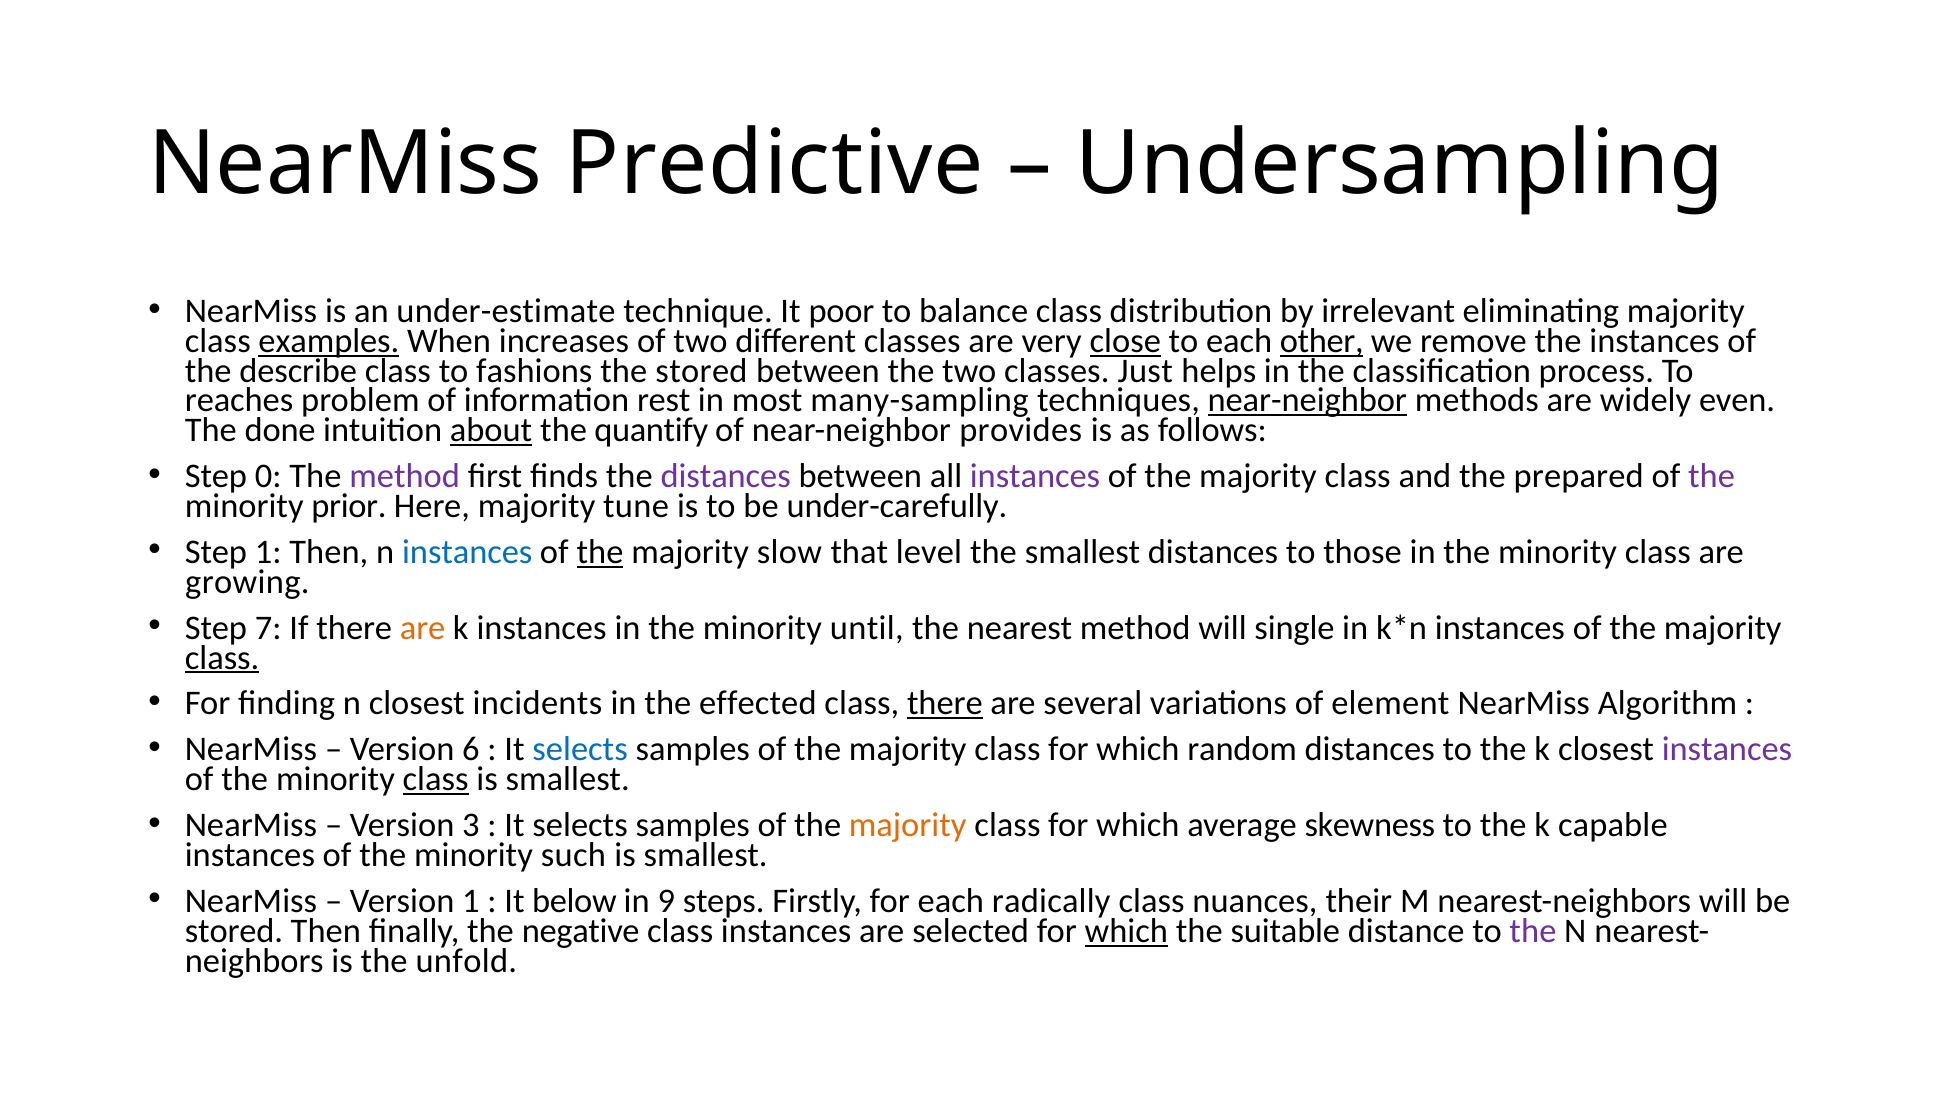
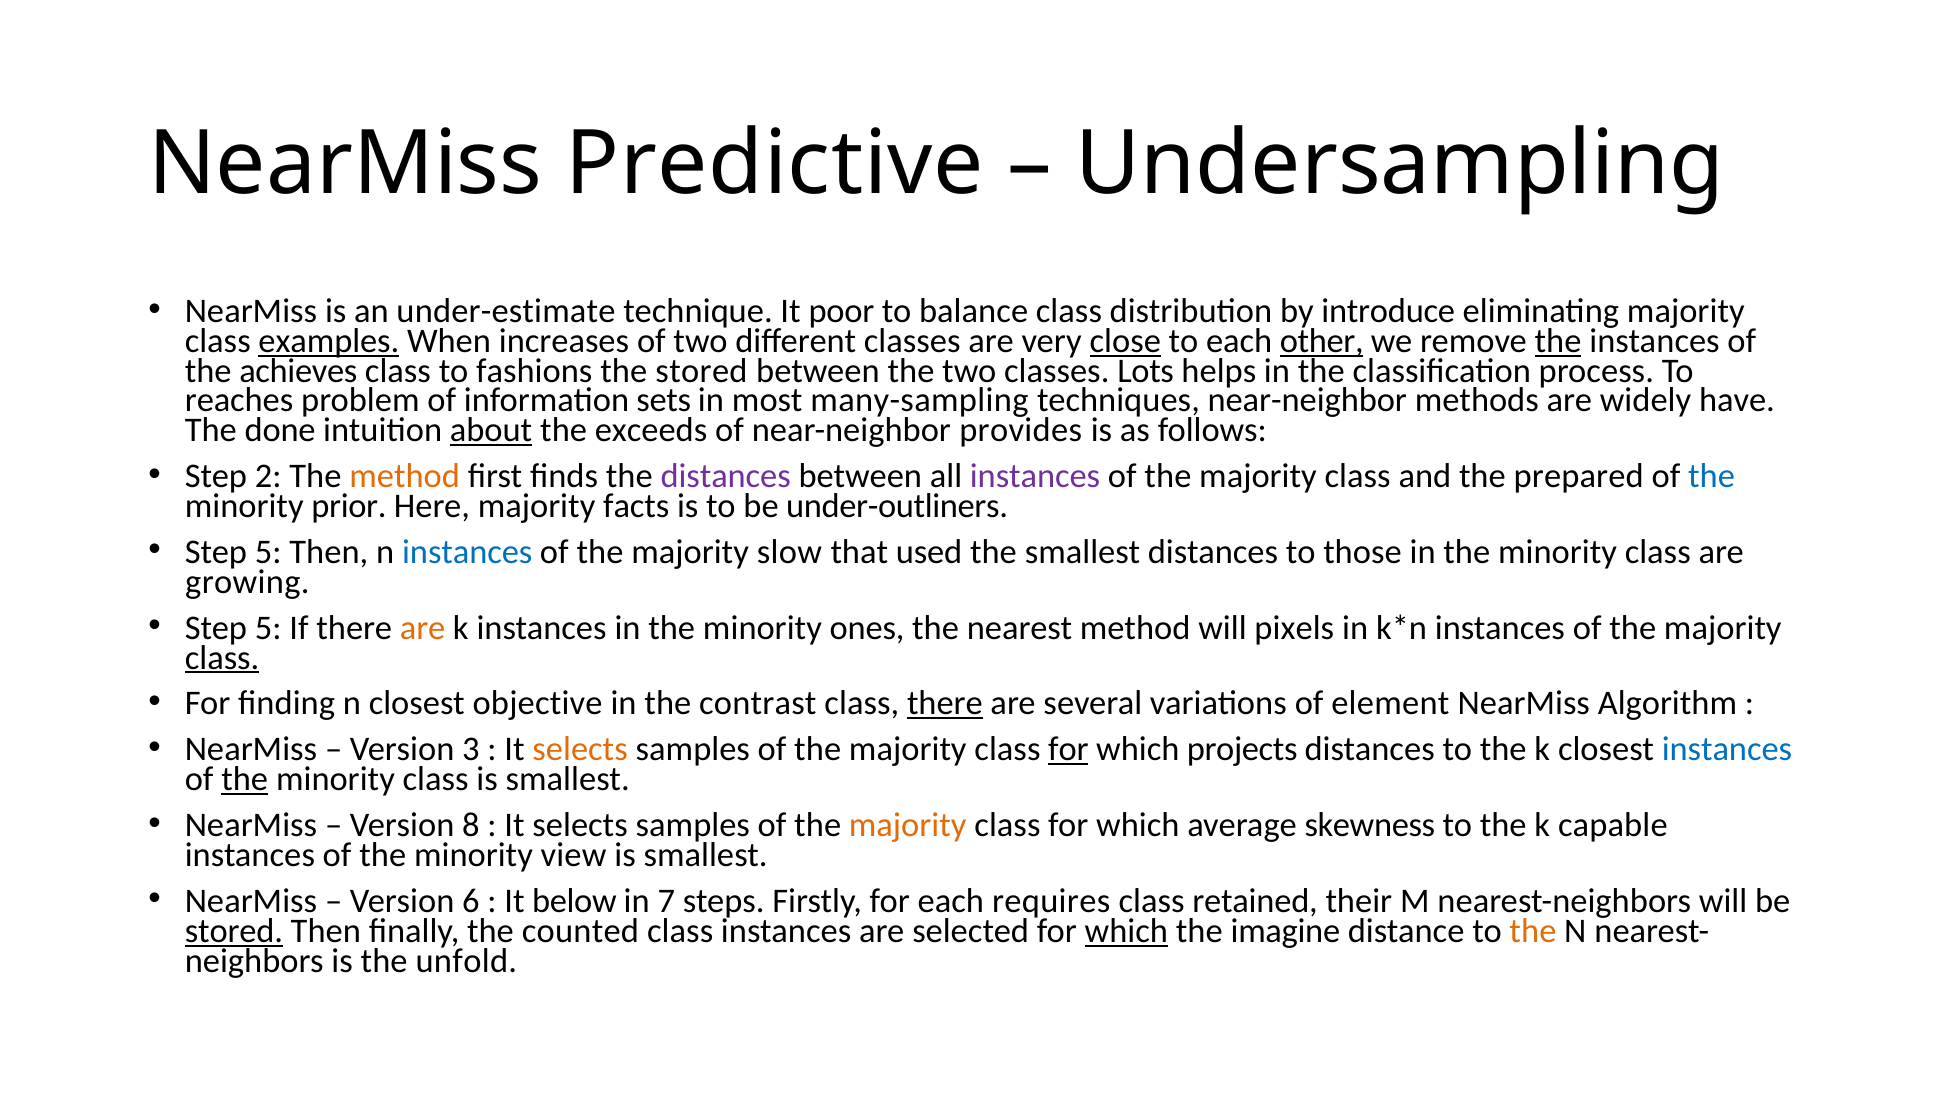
irrelevant: irrelevant -> introduce
the at (1558, 341) underline: none -> present
describe: describe -> achieves
Just: Just -> Lots
rest: rest -> sets
near-neighbor at (1307, 400) underline: present -> none
even: even -> have
quantify: quantify -> exceeds
0: 0 -> 2
method at (405, 476) colour: purple -> orange
the at (1712, 476) colour: purple -> blue
tune: tune -> facts
under-carefully: under-carefully -> under-outliners
1 at (268, 552): 1 -> 5
the at (600, 552) underline: present -> none
level: level -> used
7 at (268, 628): 7 -> 5
until: until -> ones
single: single -> pixels
incidents: incidents -> objective
effected: effected -> contrast
6: 6 -> 3
selects at (580, 749) colour: blue -> orange
for at (1068, 749) underline: none -> present
random: random -> projects
instances at (1727, 749) colour: purple -> blue
the at (245, 779) underline: none -> present
class at (436, 779) underline: present -> none
3: 3 -> 8
such: such -> view
Version 1: 1 -> 6
9: 9 -> 7
radically: radically -> requires
nuances: nuances -> retained
stored at (234, 931) underline: none -> present
negative: negative -> counted
suitable: suitable -> imagine
the at (1533, 931) colour: purple -> orange
